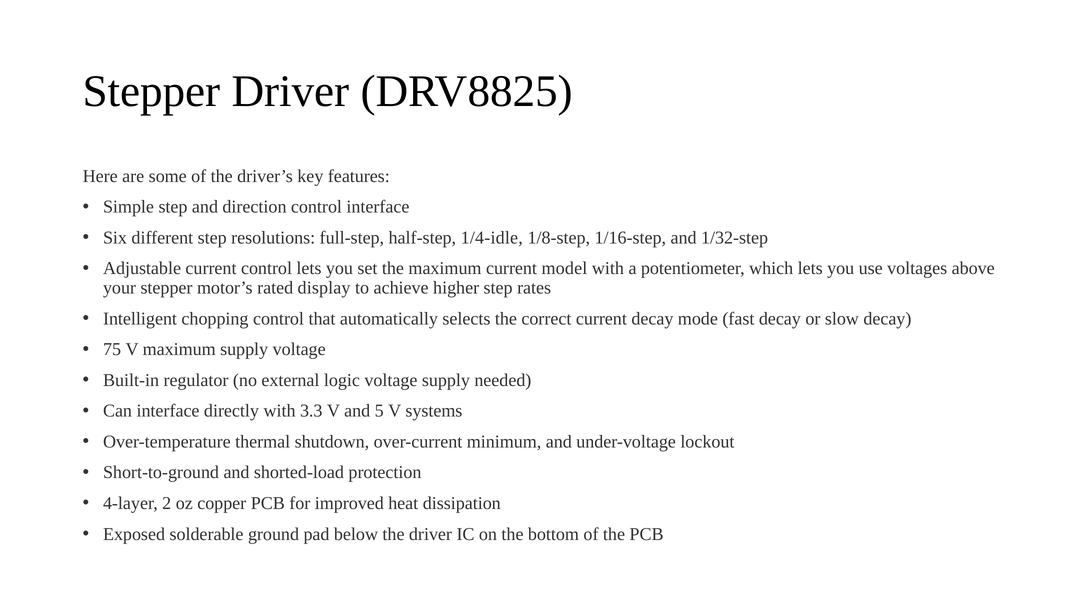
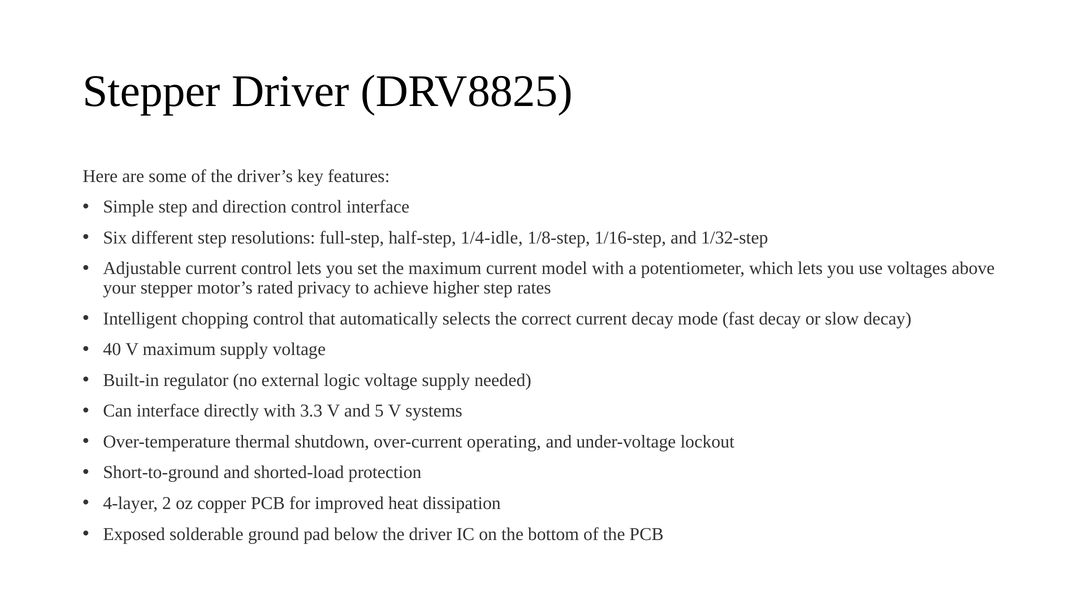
display: display -> privacy
75: 75 -> 40
minimum: minimum -> operating
